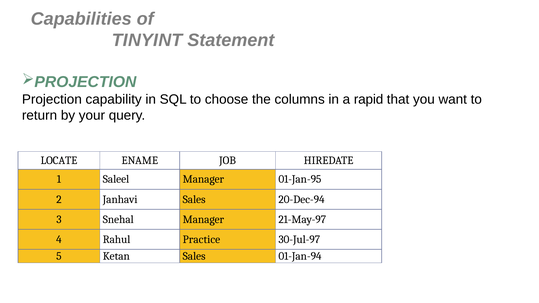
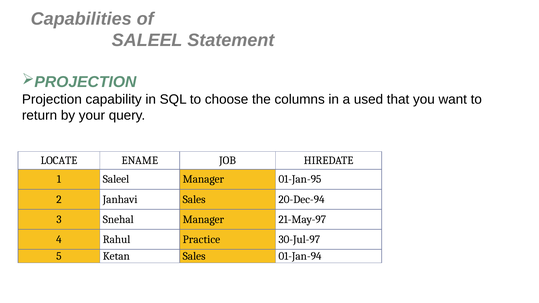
TINYINT at (147, 40): TINYINT -> SALEEL
rapid: rapid -> used
